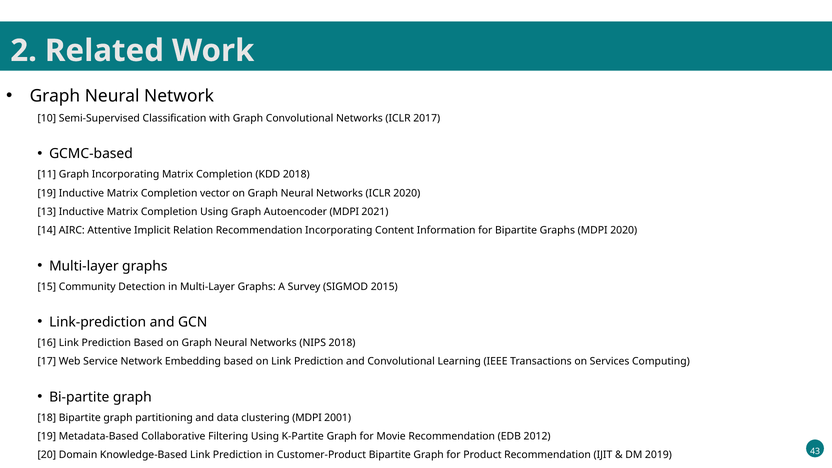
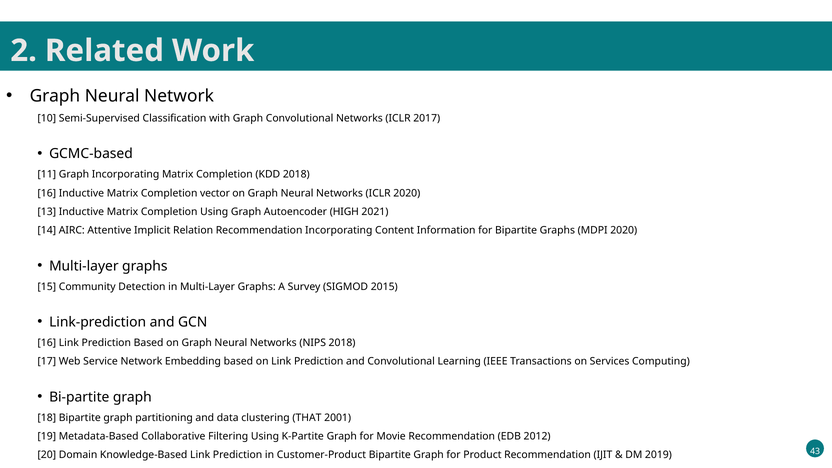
19 at (47, 193): 19 -> 16
Autoencoder MDPI: MDPI -> HIGH
clustering MDPI: MDPI -> THAT
